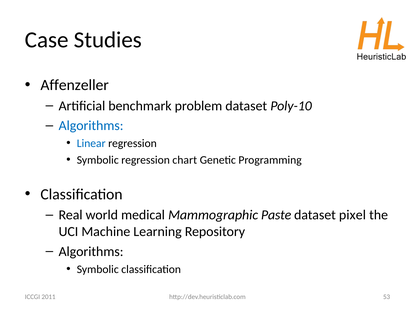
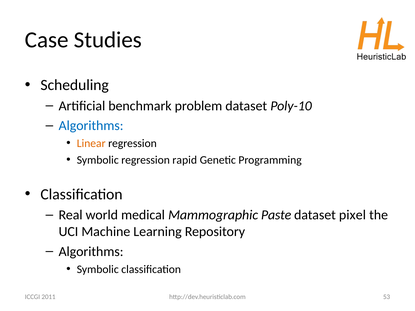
Affenzeller: Affenzeller -> Scheduling
Linear colour: blue -> orange
chart: chart -> rapid
